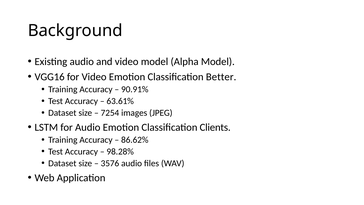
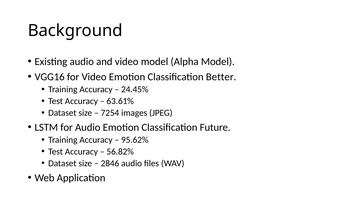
90.91%: 90.91% -> 24.45%
Clients: Clients -> Future
86.62%: 86.62% -> 95.62%
98.28%: 98.28% -> 56.82%
3576: 3576 -> 2846
